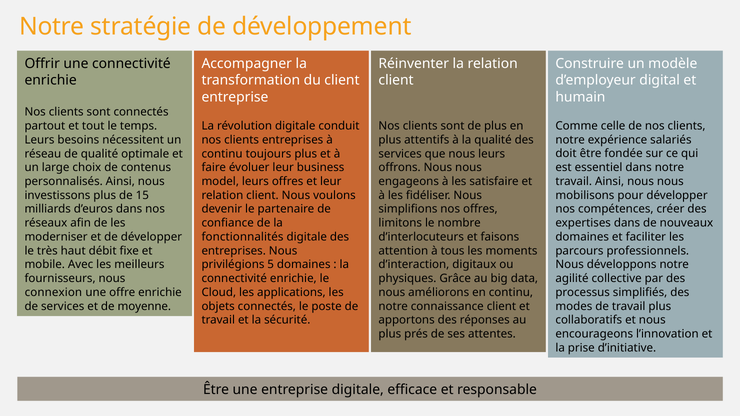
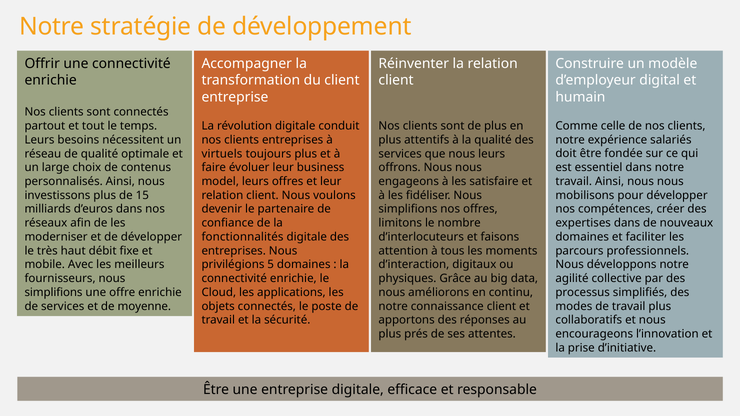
continu at (222, 154): continu -> virtuels
connexion at (53, 293): connexion -> simplifions
